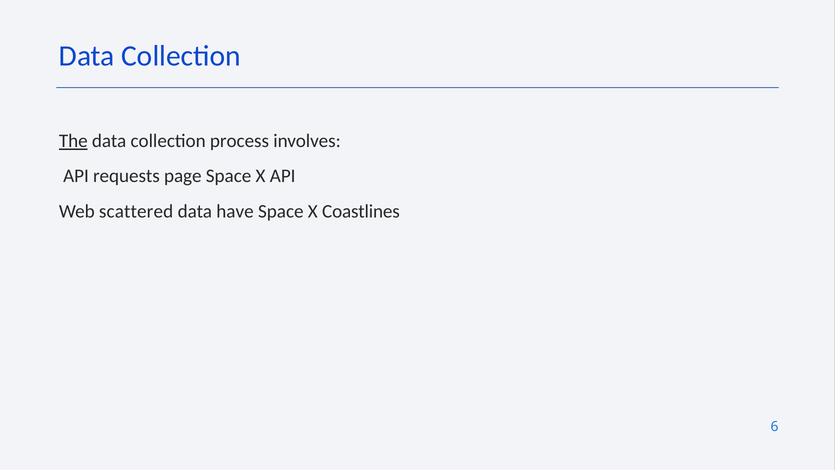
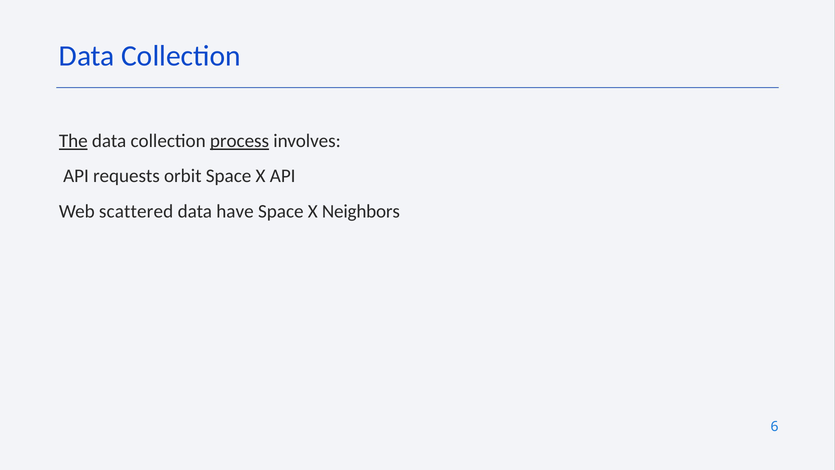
process underline: none -> present
page: page -> orbit
Coastlines: Coastlines -> Neighbors
